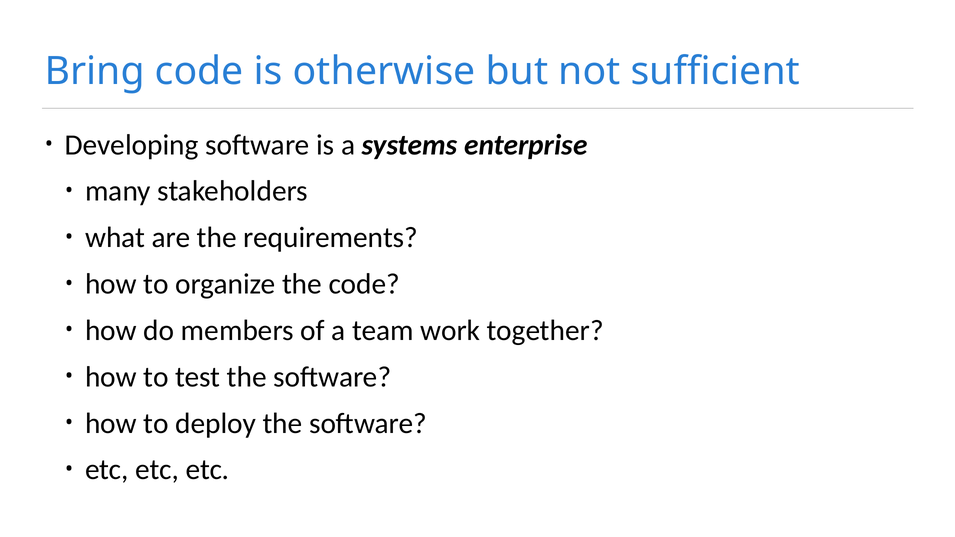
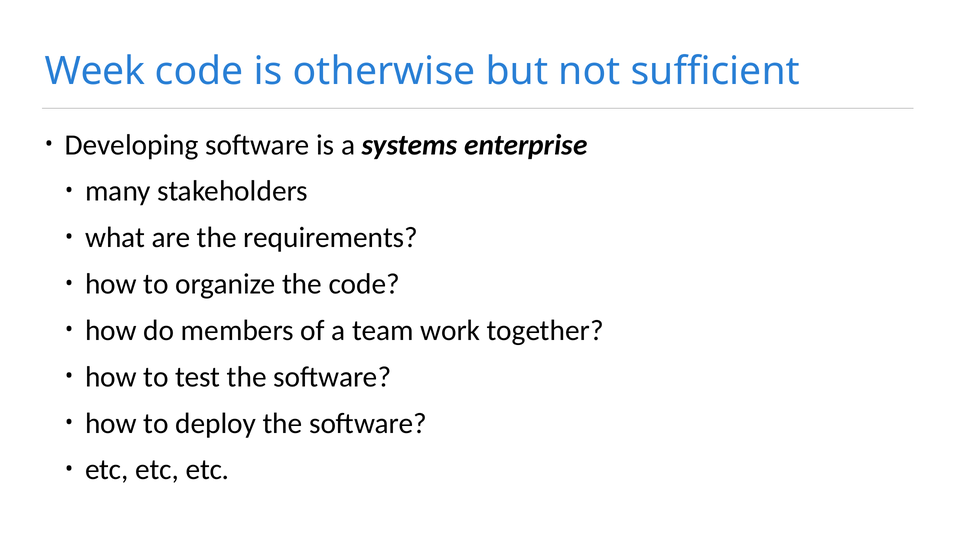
Bring: Bring -> Week
